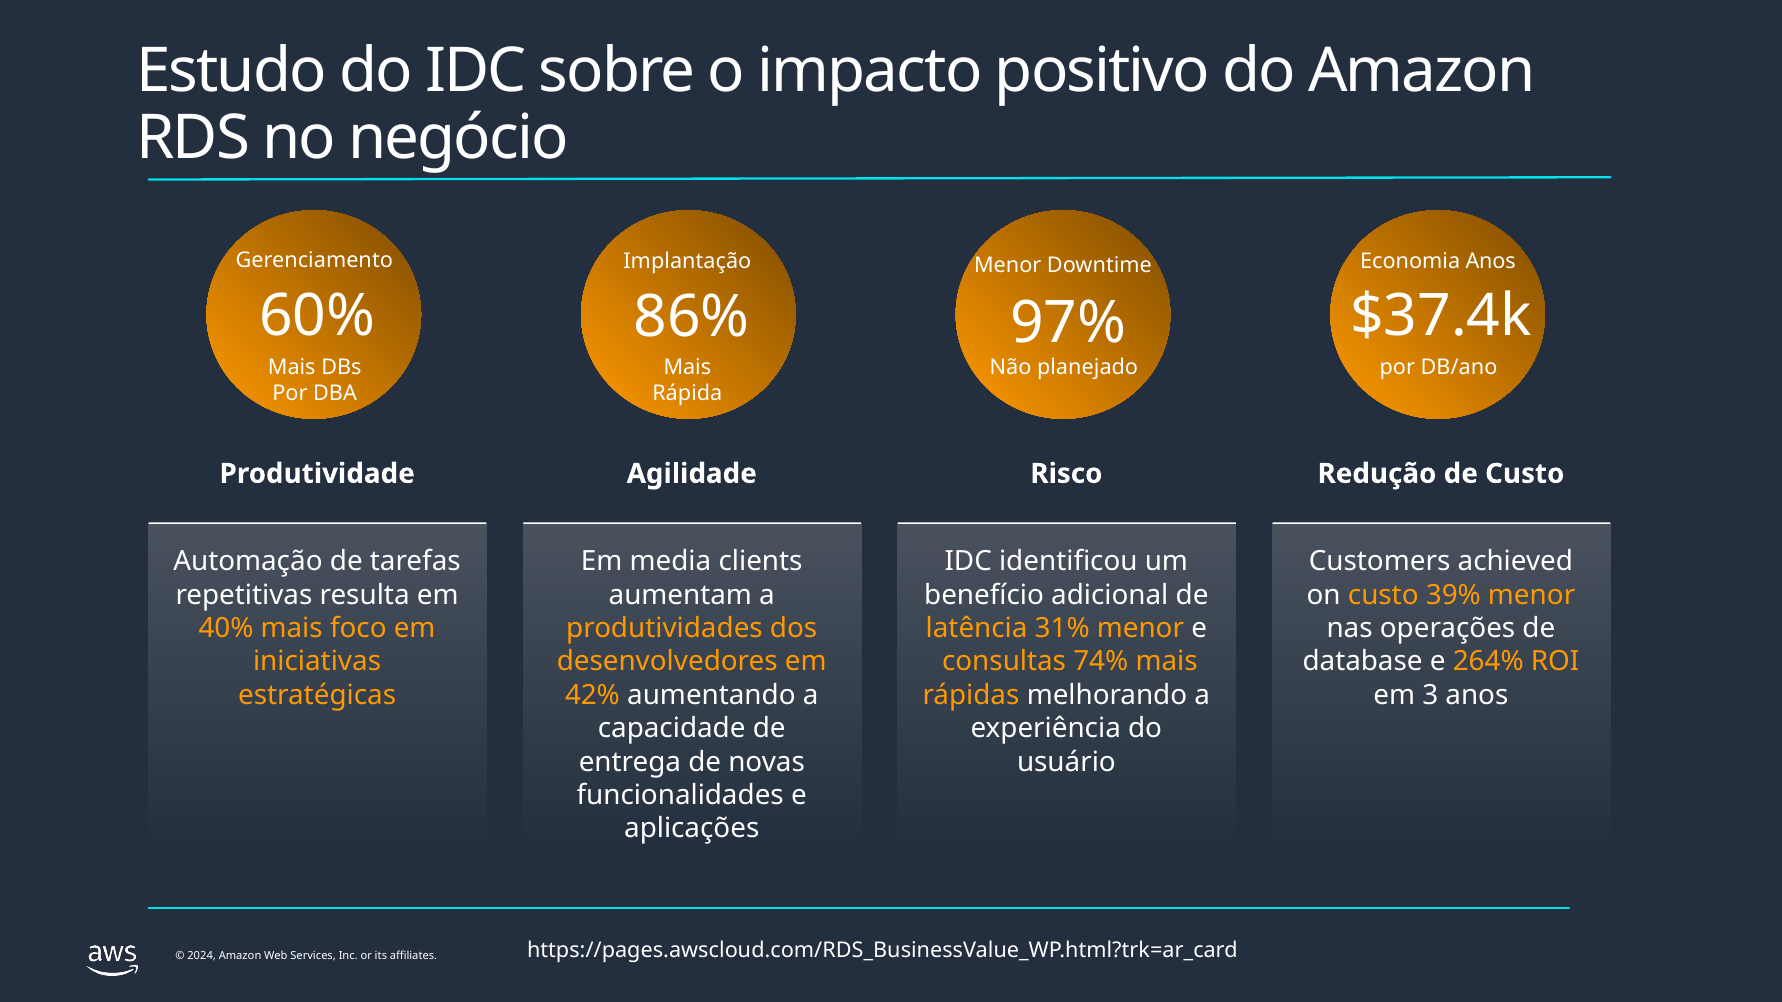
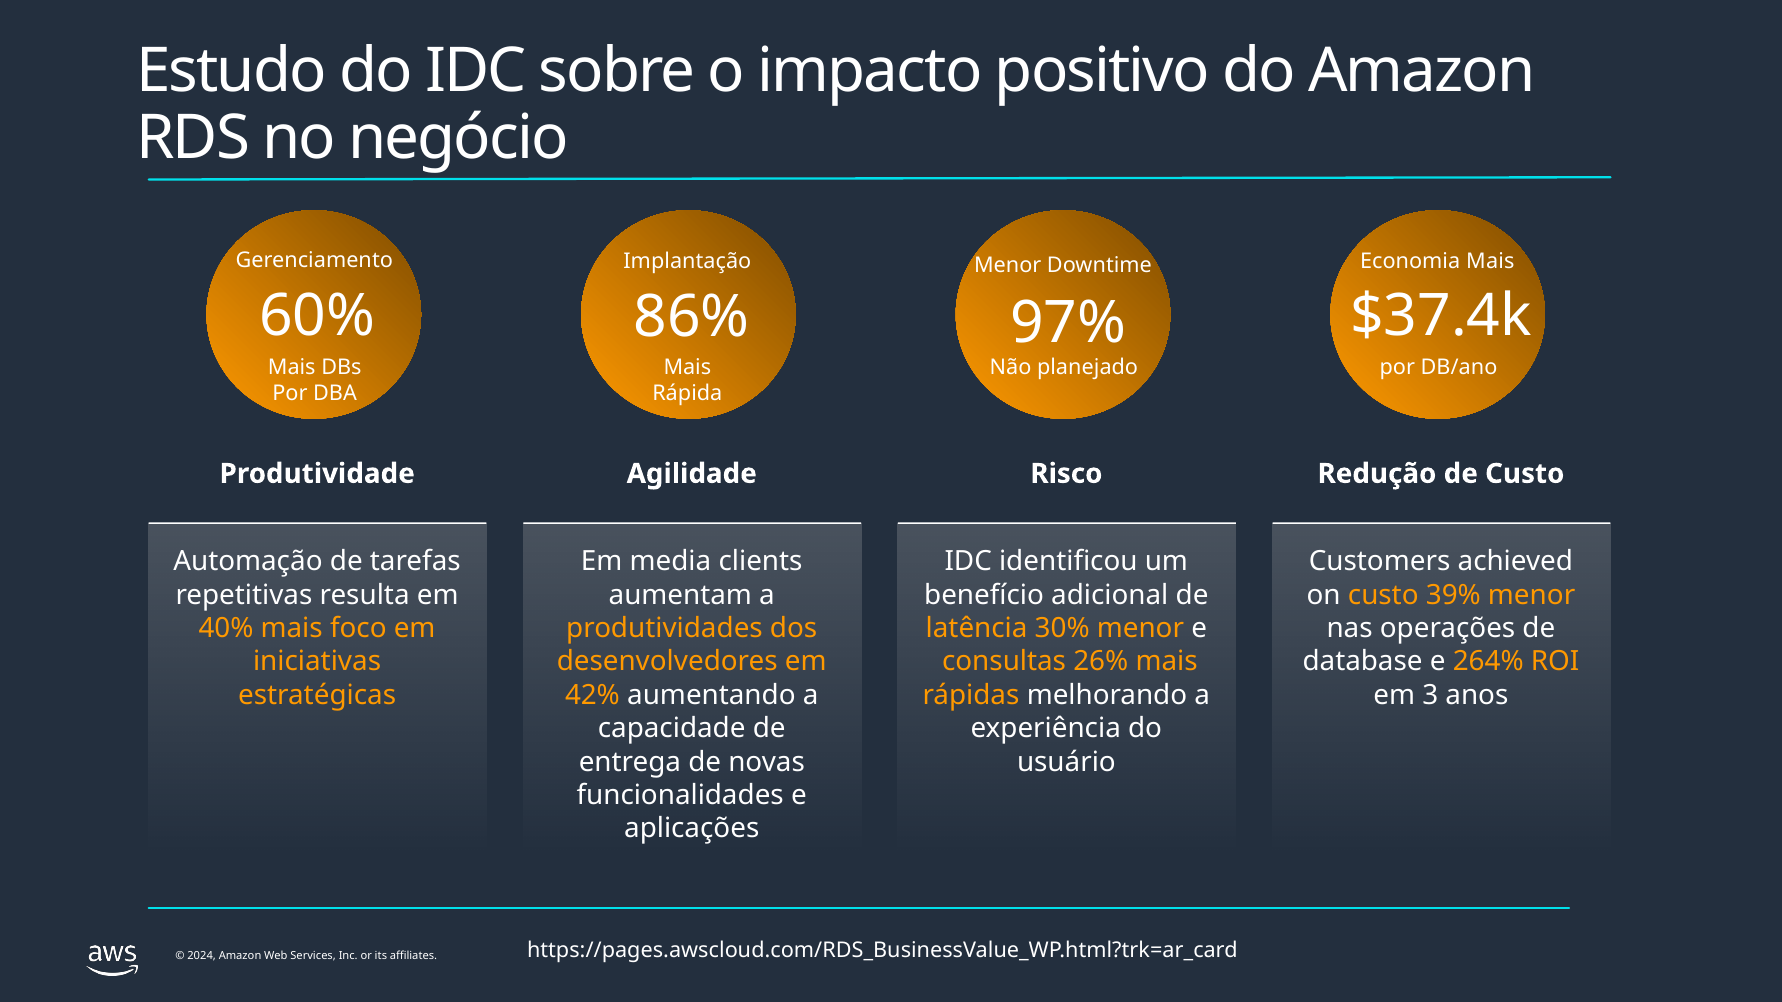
Economia Anos: Anos -> Mais
31%: 31% -> 30%
74%: 74% -> 26%
